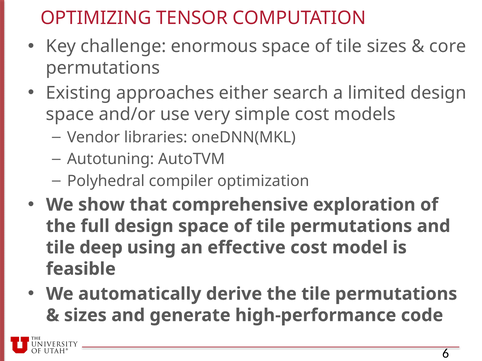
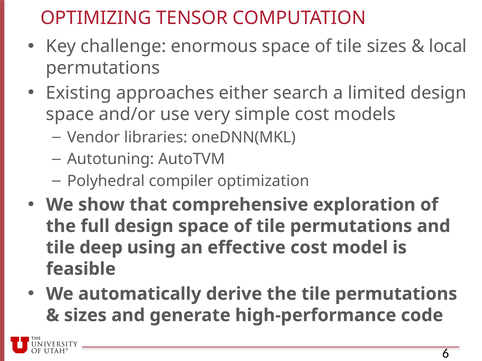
core: core -> local
